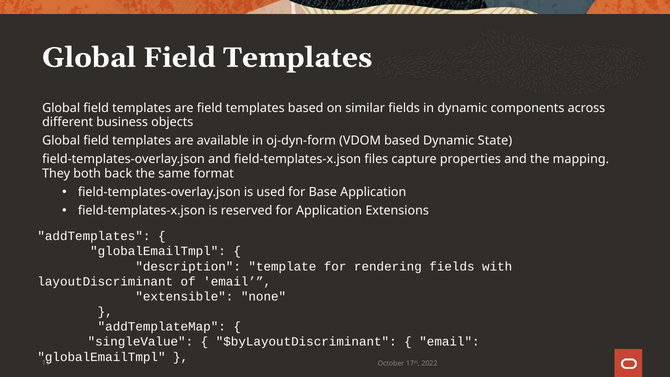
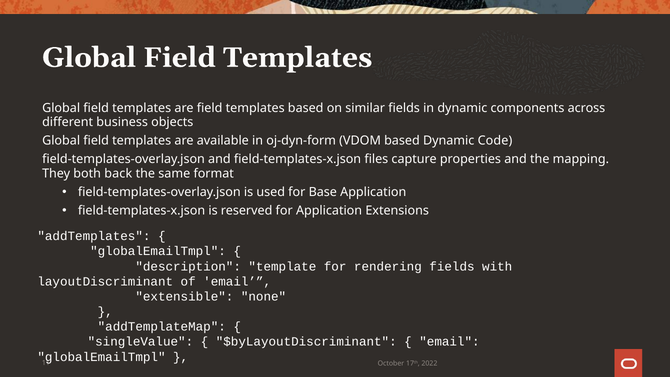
State: State -> Code
